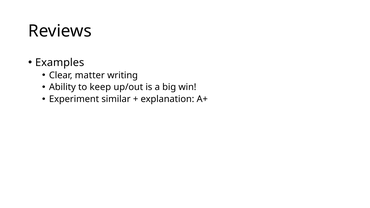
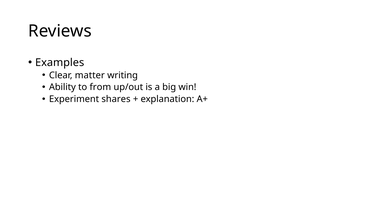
keep: keep -> from
similar: similar -> shares
